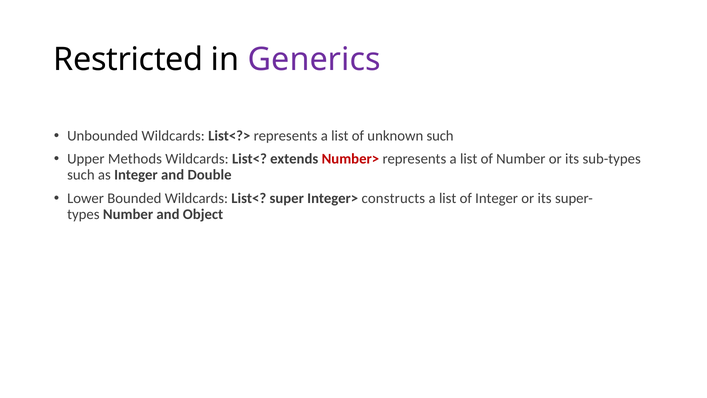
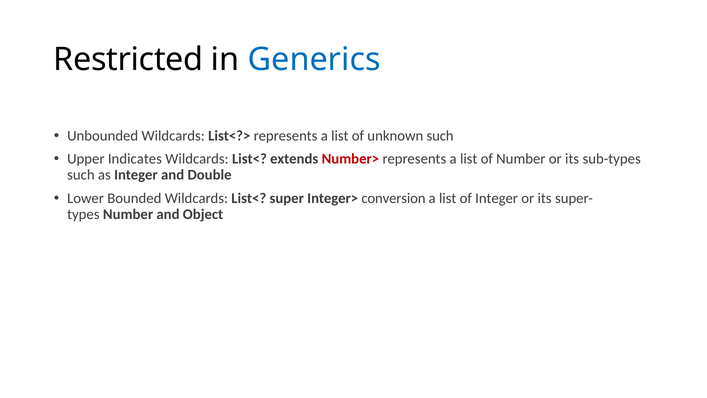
Generics colour: purple -> blue
Methods: Methods -> Indicates
constructs: constructs -> conversion
